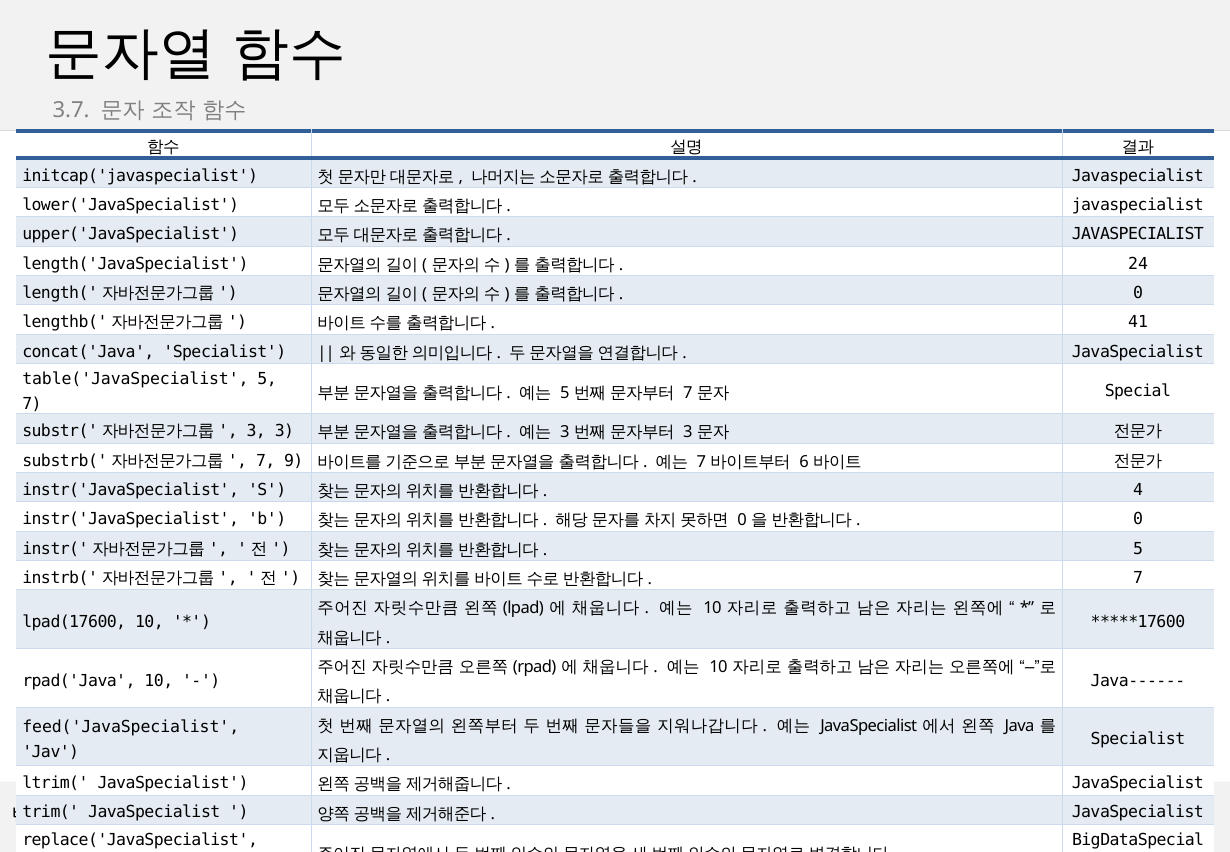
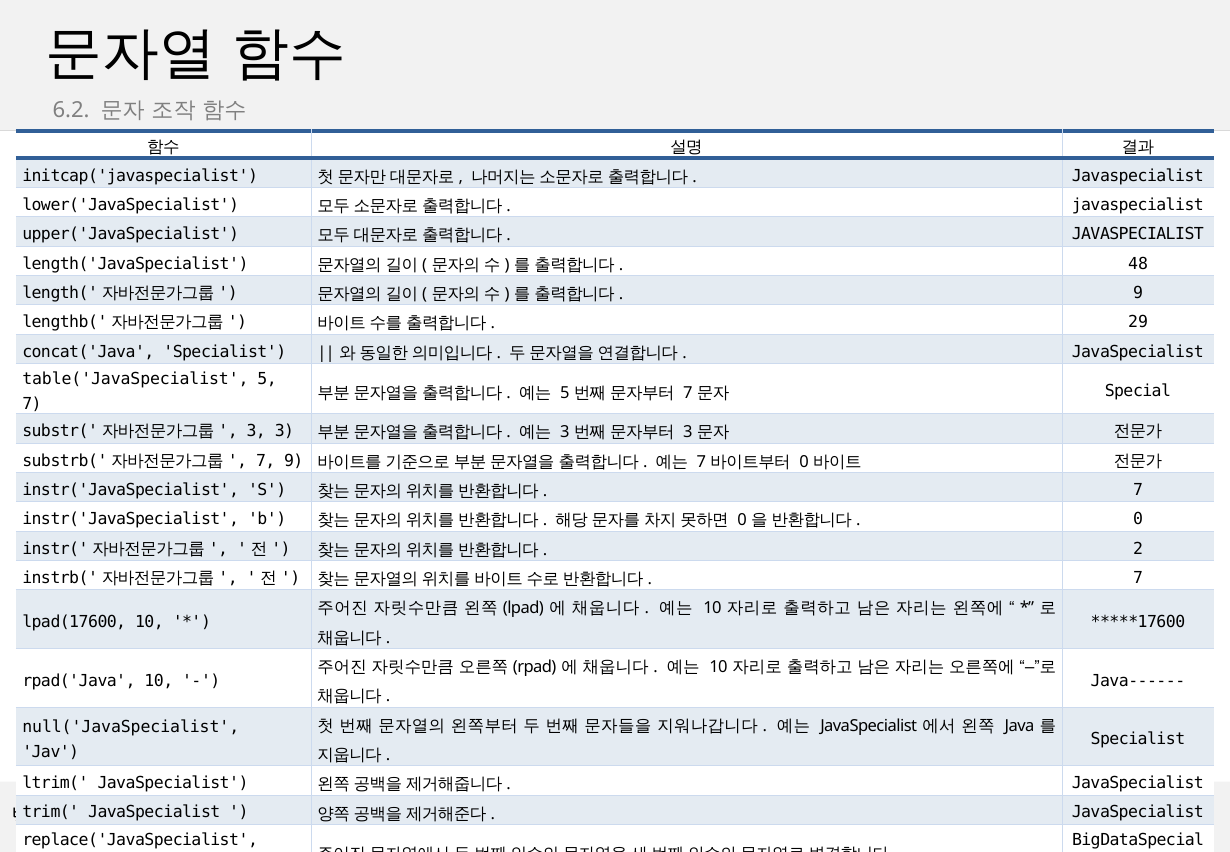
3.7: 3.7 -> 6.2
24: 24 -> 48
0 at (1138, 293): 0 -> 9
41: 41 -> 29
6 at (804, 461): 6 -> 0
4 at (1138, 490): 4 -> 7
5 at (1138, 548): 5 -> 2
feed('JavaSpecialist: feed('JavaSpecialist -> null('JavaSpecialist
